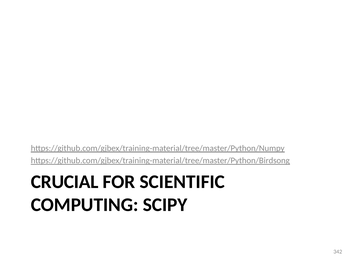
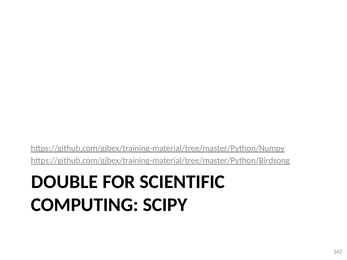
CRUCIAL: CRUCIAL -> DOUBLE
